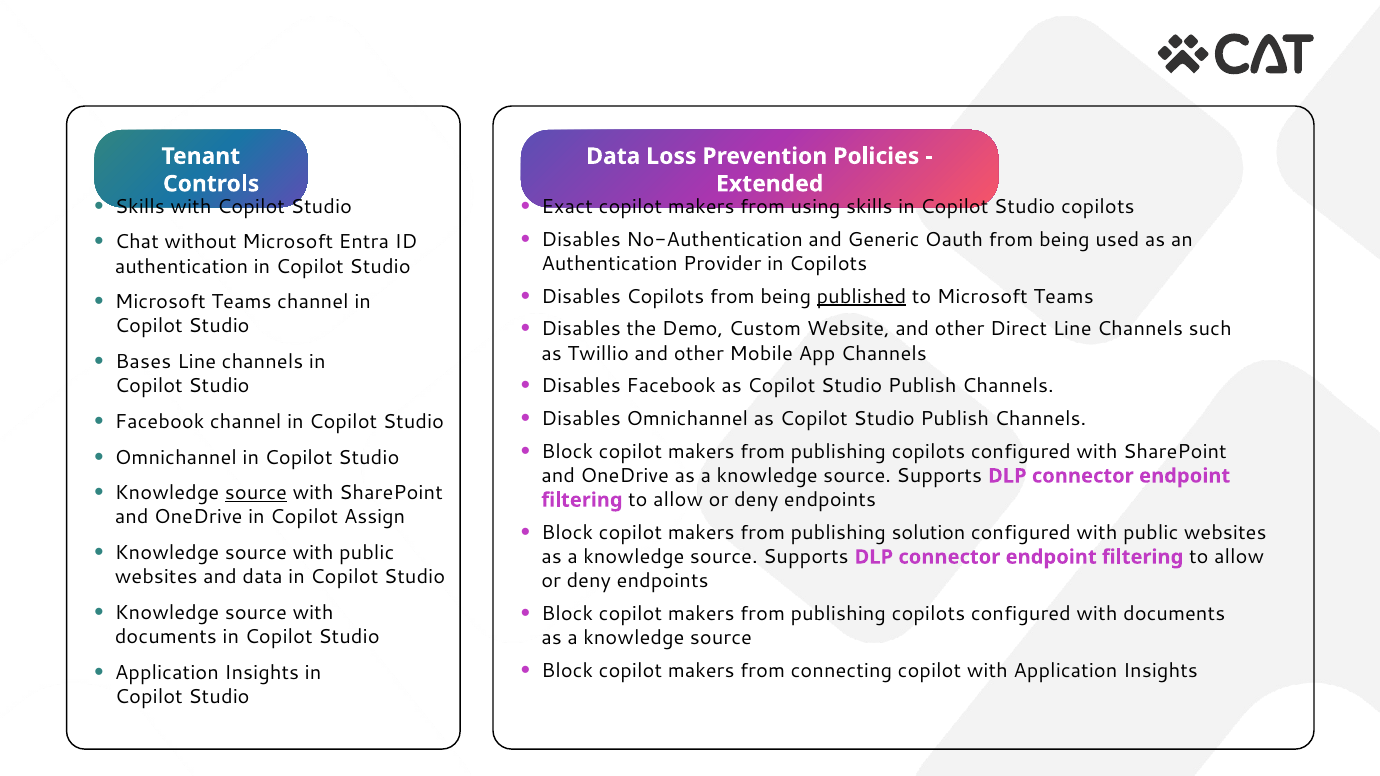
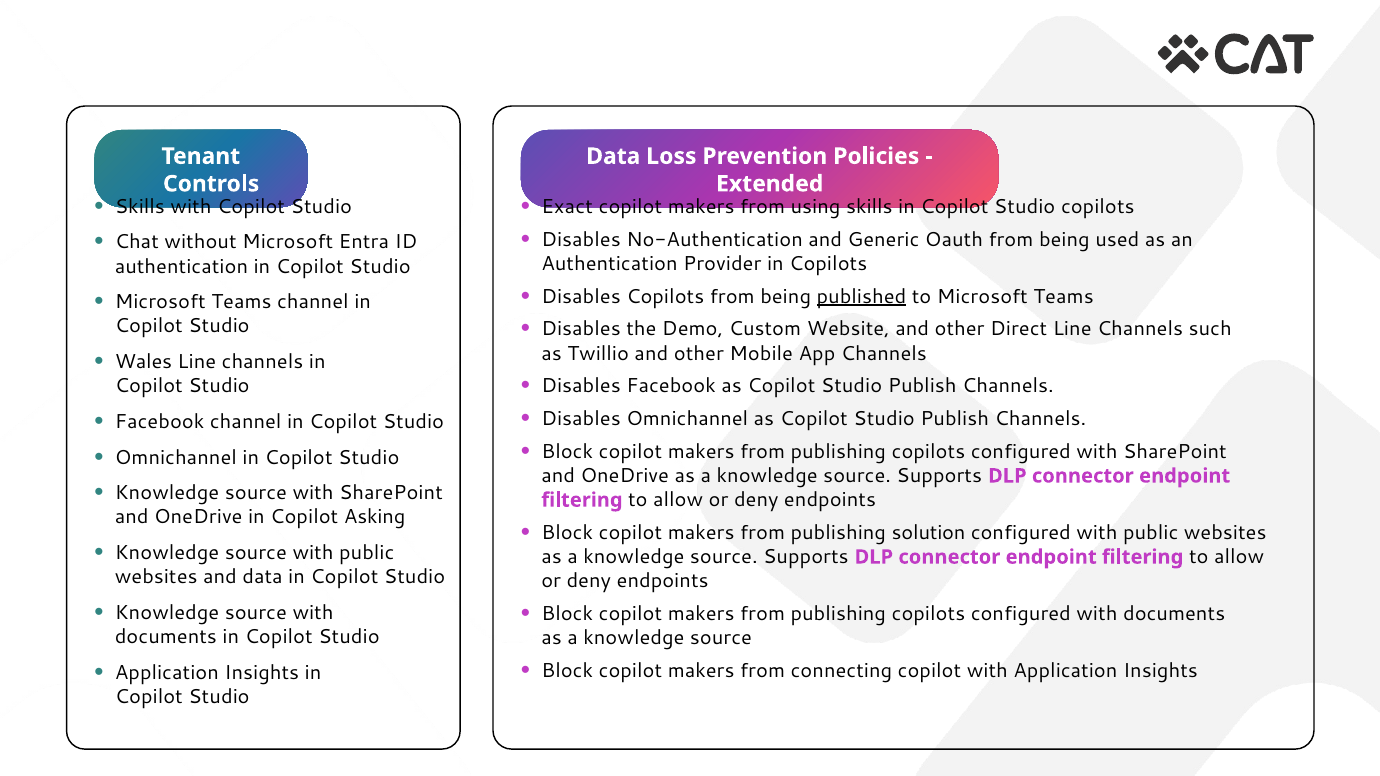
Bases: Bases -> Wales
source at (256, 493) underline: present -> none
Assign: Assign -> Asking
